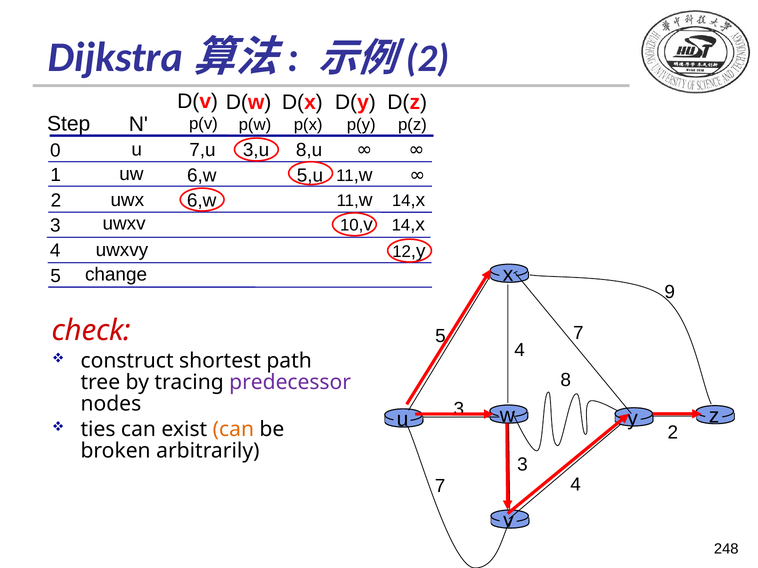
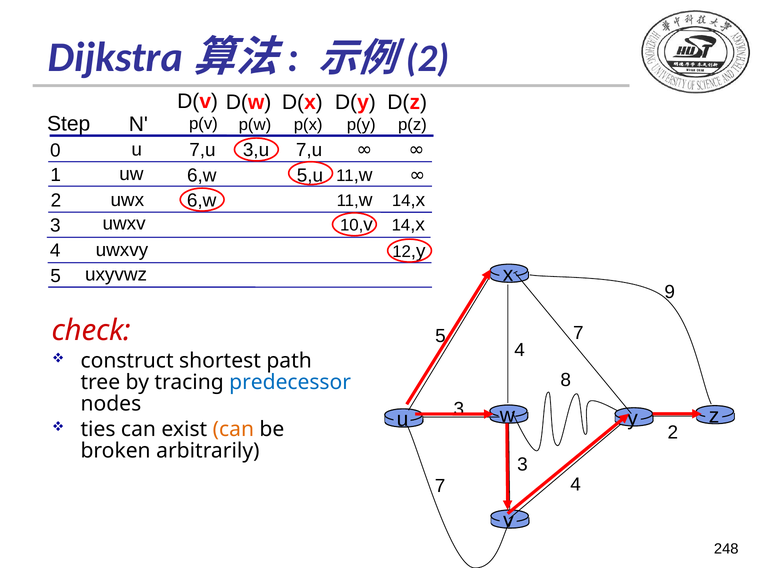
3,u 8,u: 8,u -> 7,u
change: change -> uxyvwz
predecessor colour: purple -> blue
